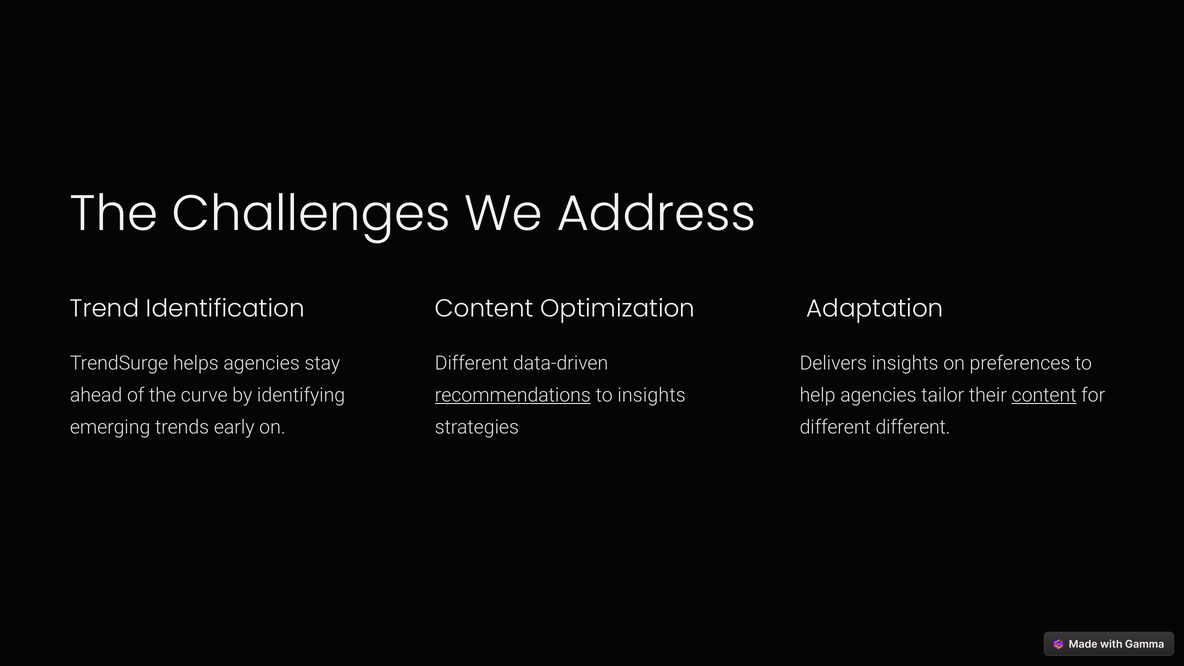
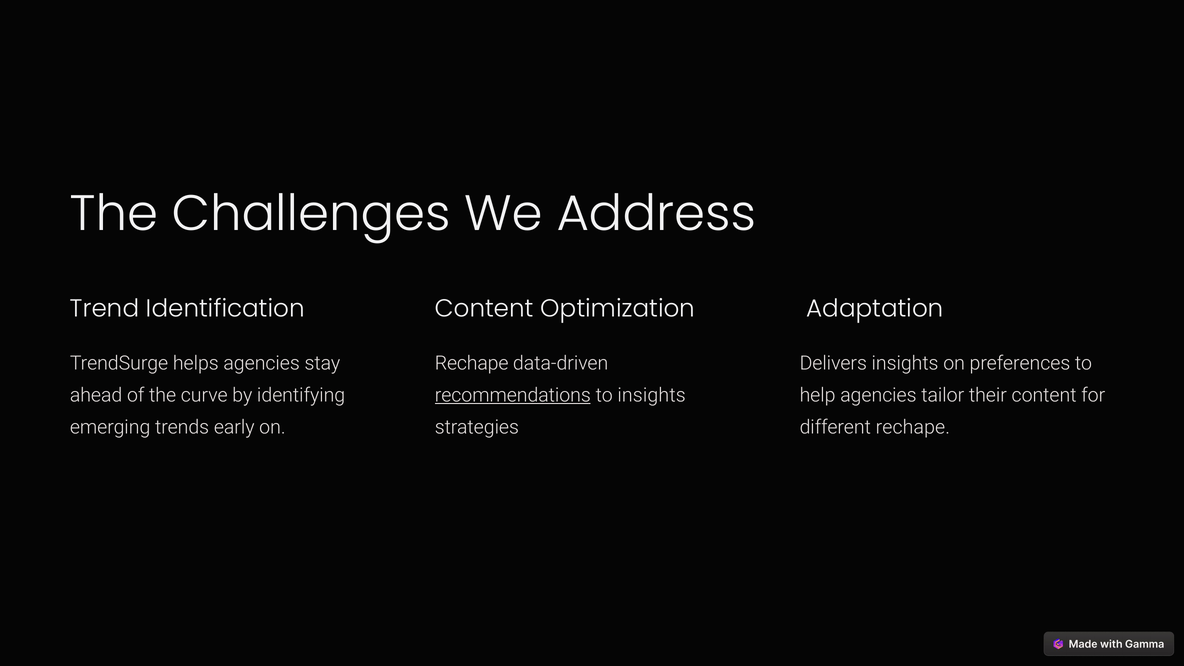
Different at (472, 363): Different -> Rechape
content at (1044, 395) underline: present -> none
different different: different -> rechape
